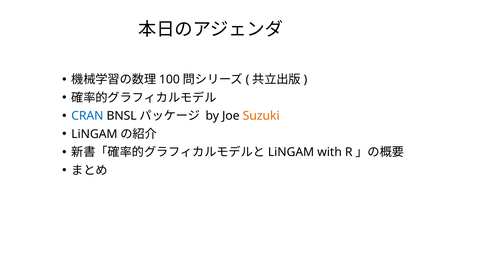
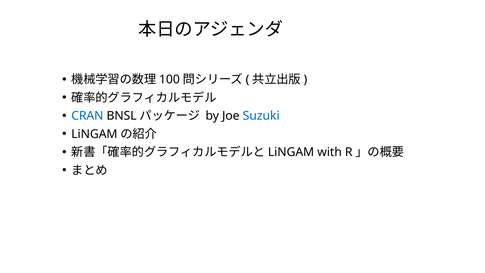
Suzuki colour: orange -> blue
